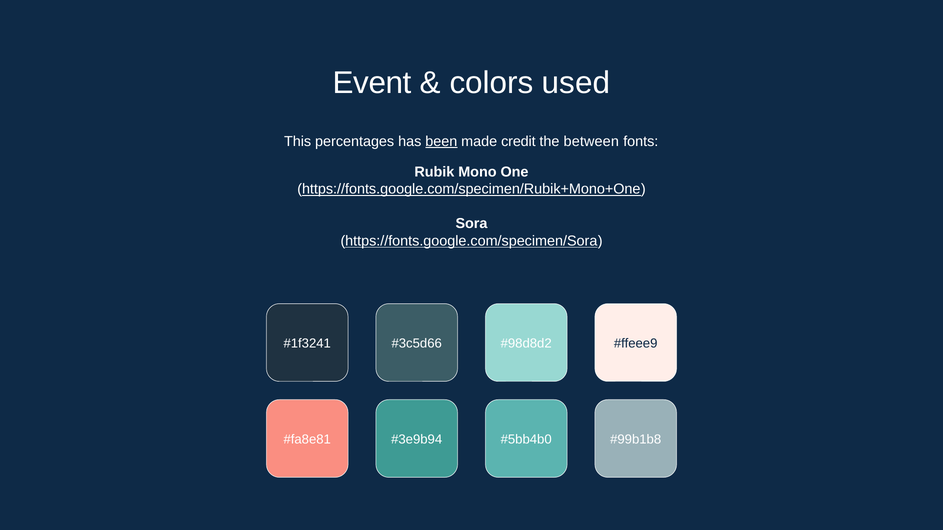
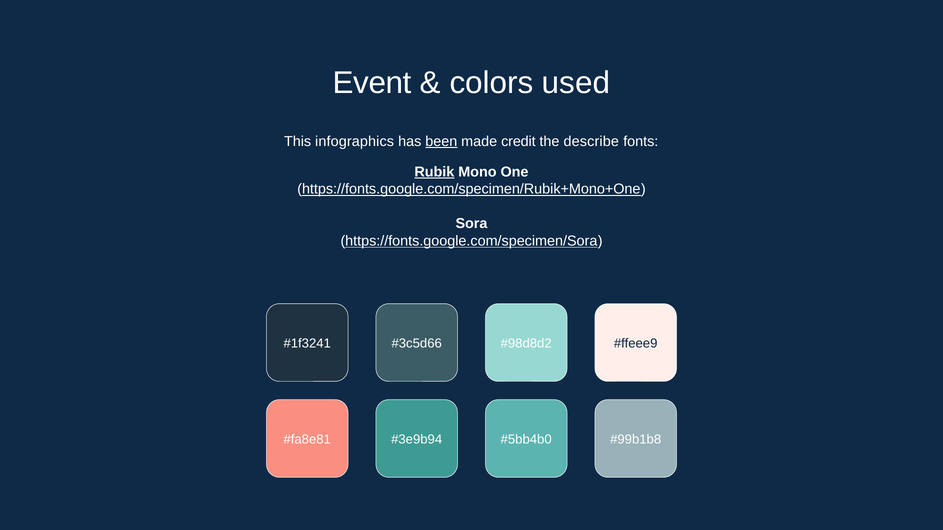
percentages: percentages -> infographics
between: between -> describe
Rubik underline: none -> present
